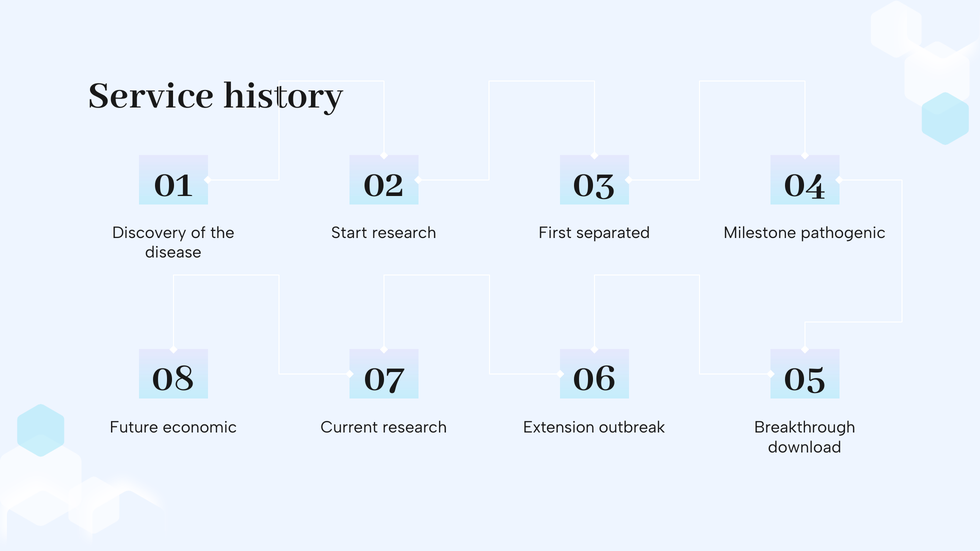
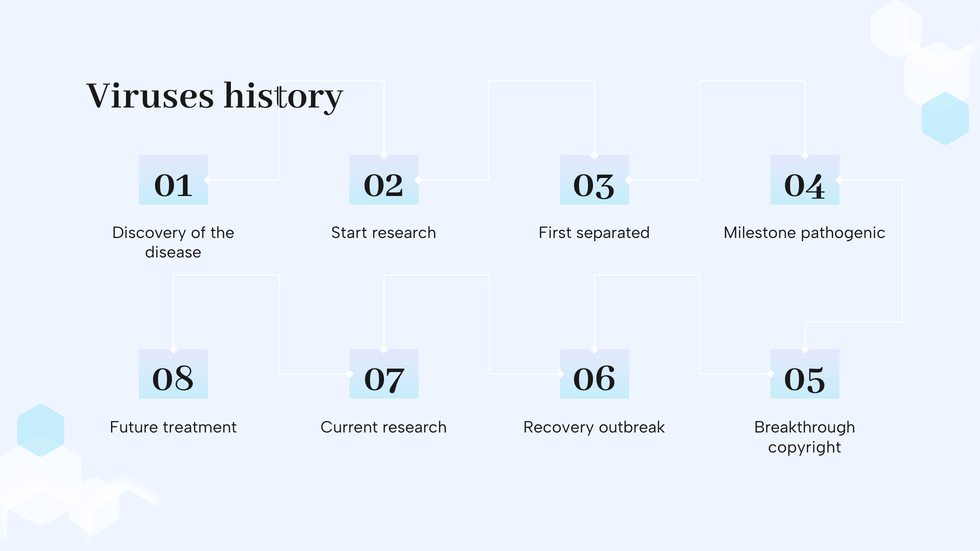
Service: Service -> Viruses
economic: economic -> treatment
Extension: Extension -> Recovery
download: download -> copyright
